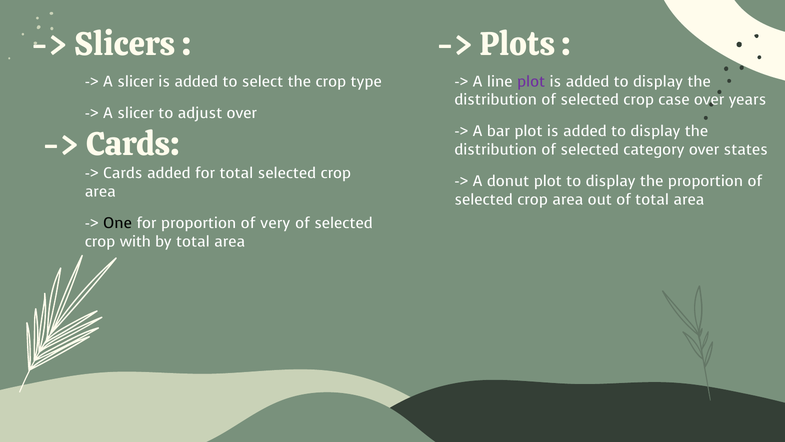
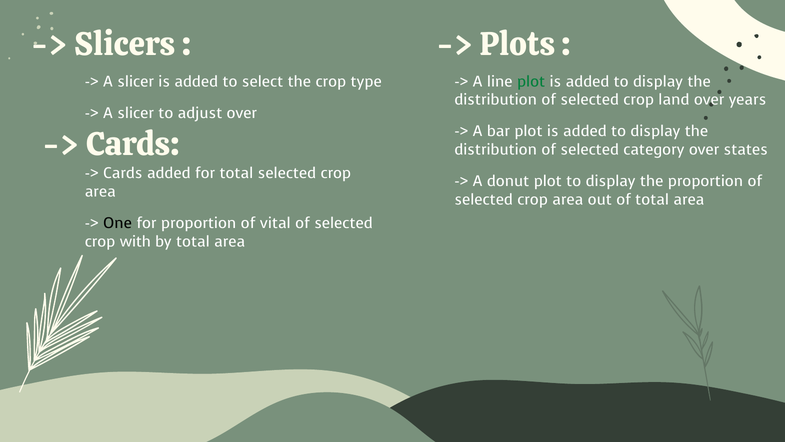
plot at (531, 82) colour: purple -> green
case: case -> land
very: very -> vital
